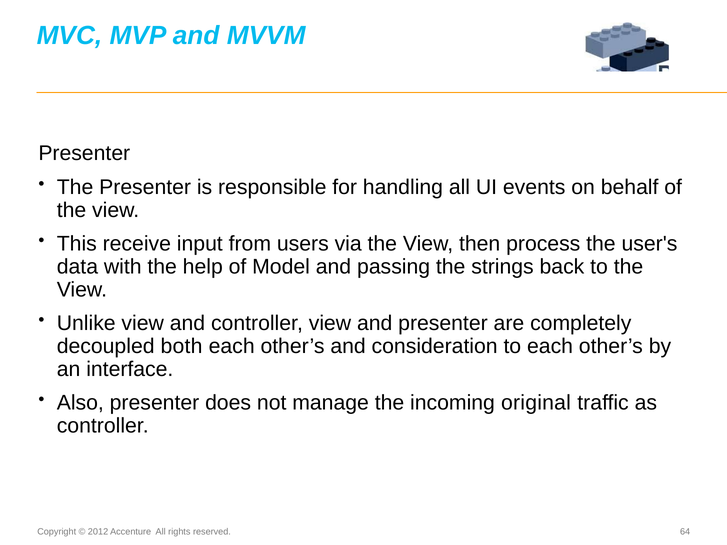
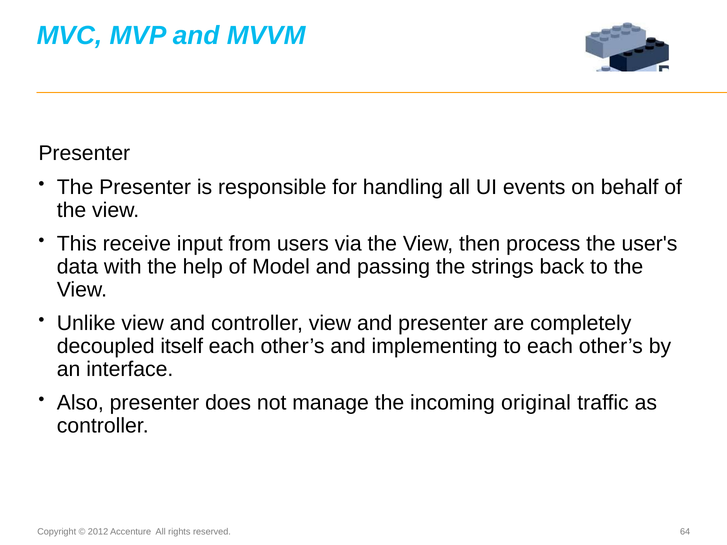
both: both -> itself
consideration: consideration -> implementing
